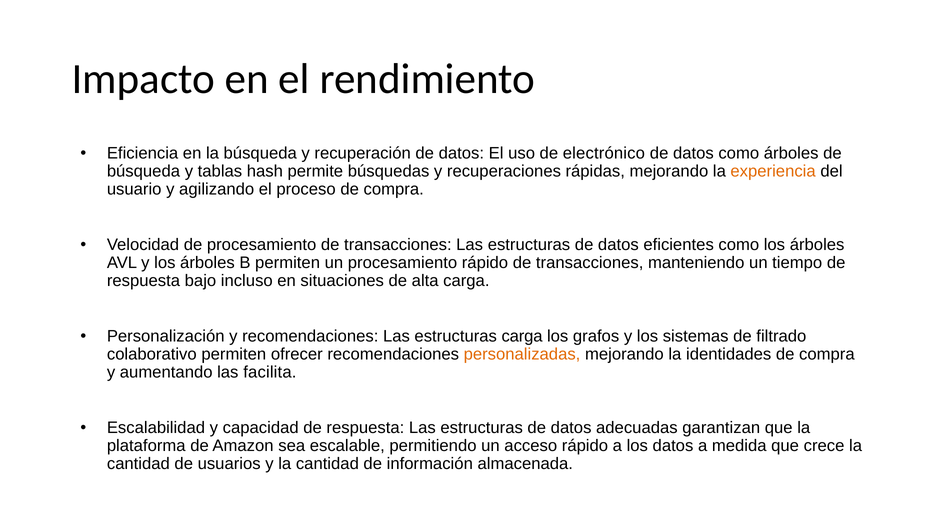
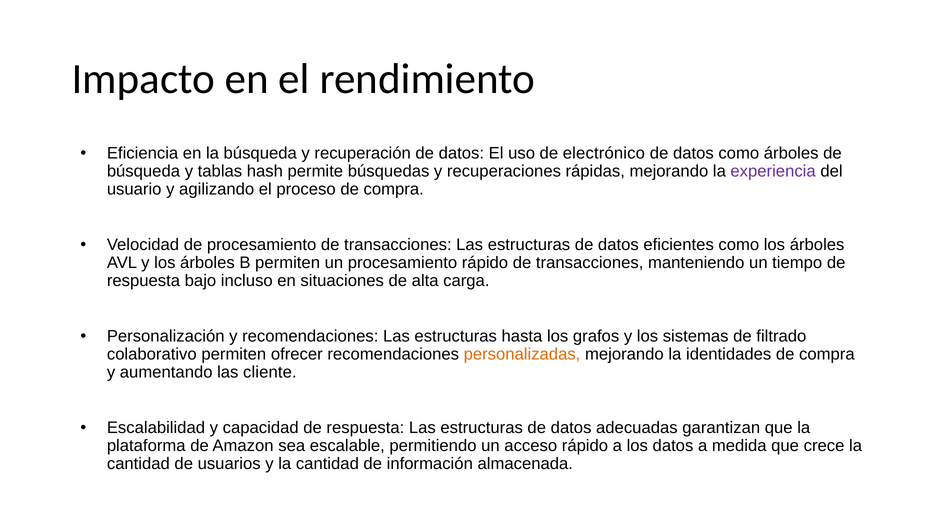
experiencia colour: orange -> purple
estructuras carga: carga -> hasta
facilita: facilita -> cliente
